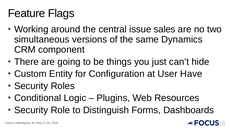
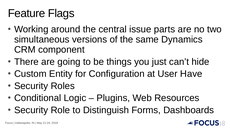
sales: sales -> parts
